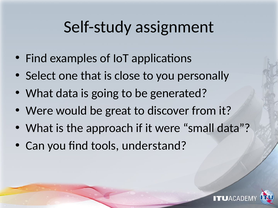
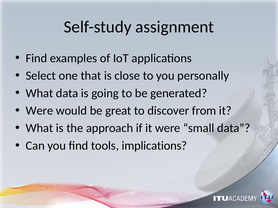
understand: understand -> implications
